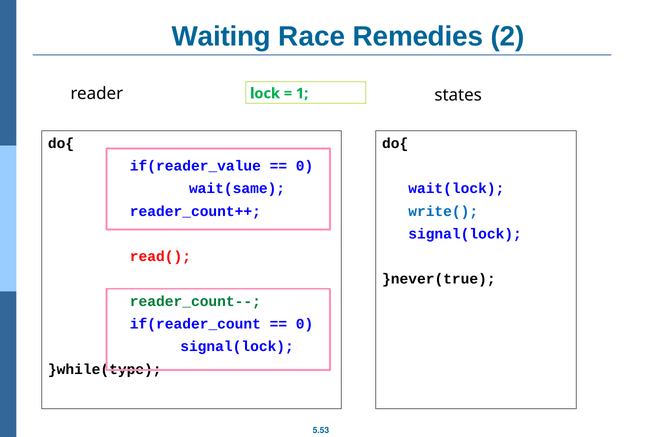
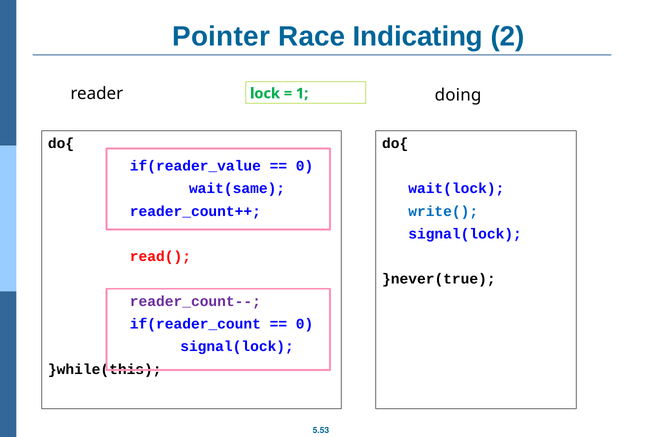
Waiting: Waiting -> Pointer
Remedies: Remedies -> Indicating
states: states -> doing
reader_count-- colour: green -> purple
}while(type: }while(type -> }while(this
